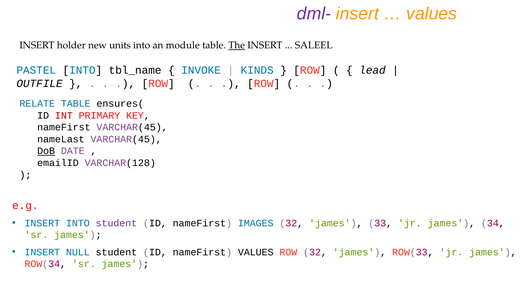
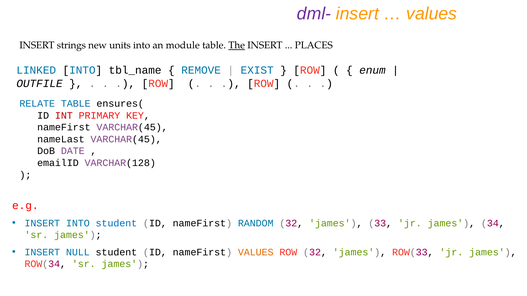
holder: holder -> strings
SALEEL: SALEEL -> PLACES
PASTEL: PASTEL -> LINKED
INVOKE: INVOKE -> REMOVE
KINDS: KINDS -> EXIST
lead: lead -> enum
DoB underline: present -> none
student at (116, 223) colour: purple -> blue
IMAGES: IMAGES -> RANDOM
VALUES at (256, 252) colour: black -> orange
